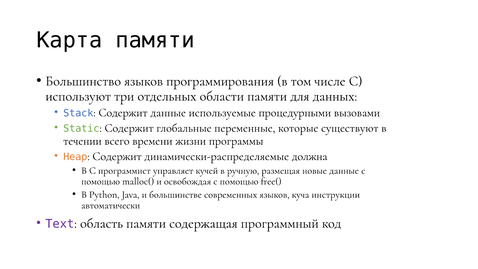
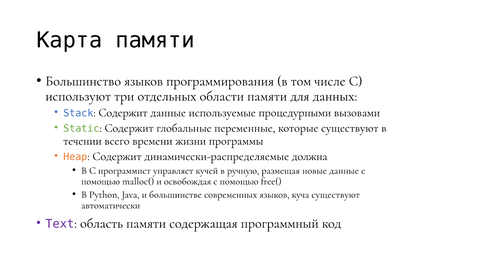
куча инструкции: инструкции -> существуют
